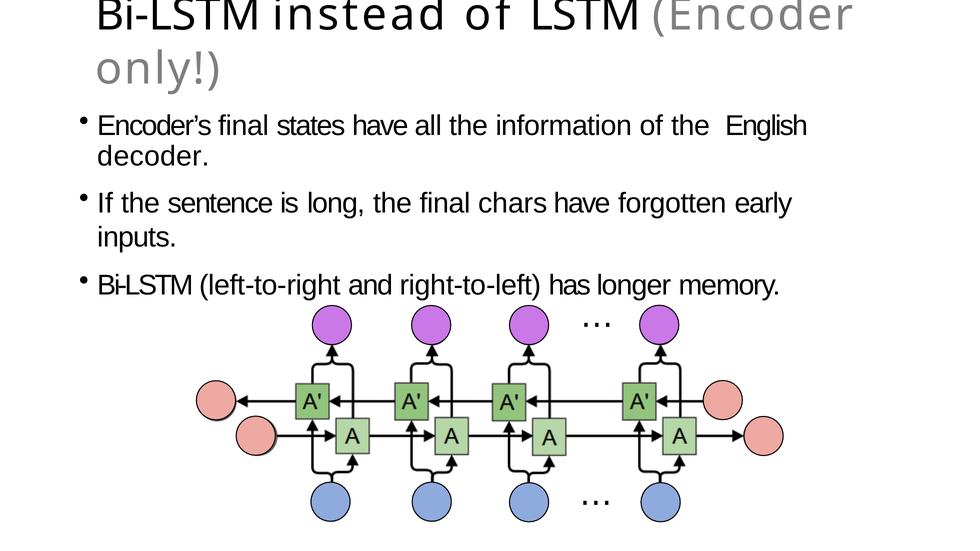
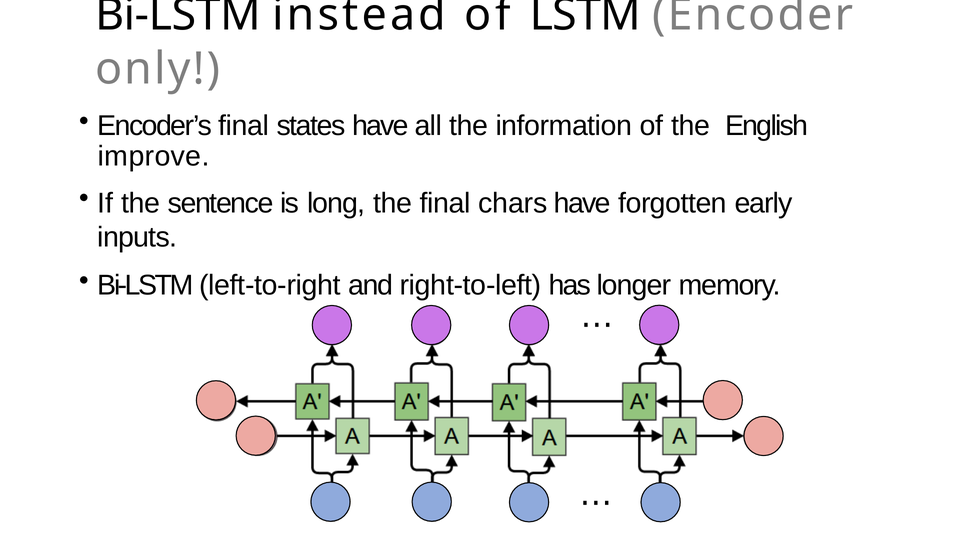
decoder: decoder -> improve
